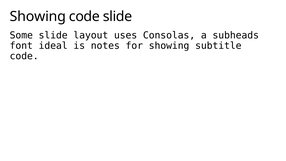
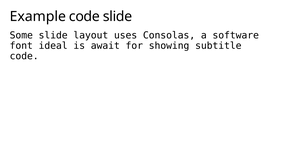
Showing at (38, 16): Showing -> Example
subheads: subheads -> software
notes: notes -> await
